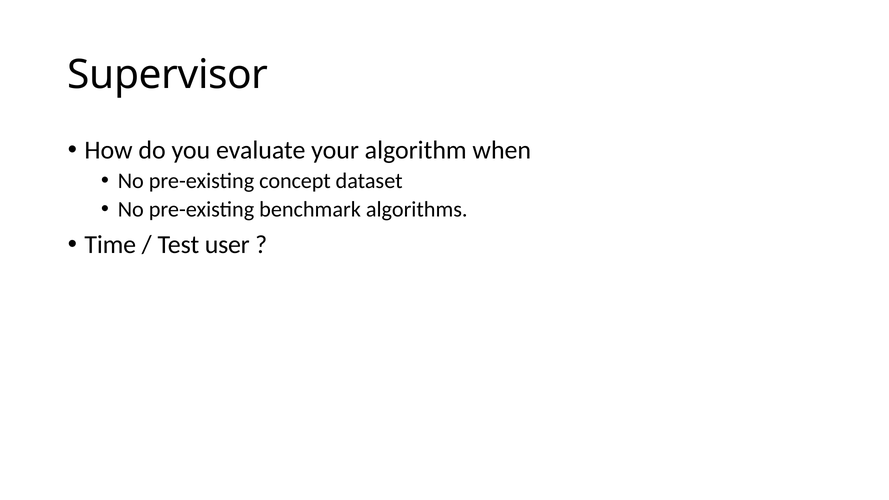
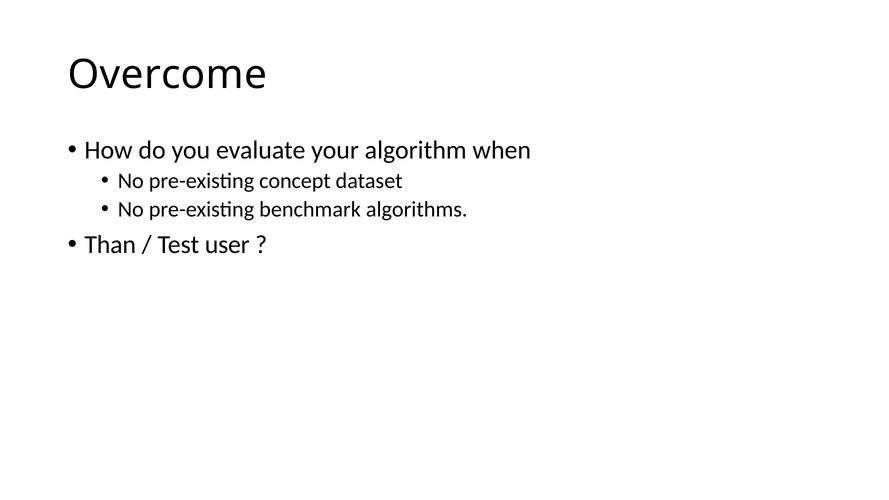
Supervisor: Supervisor -> Overcome
Time: Time -> Than
